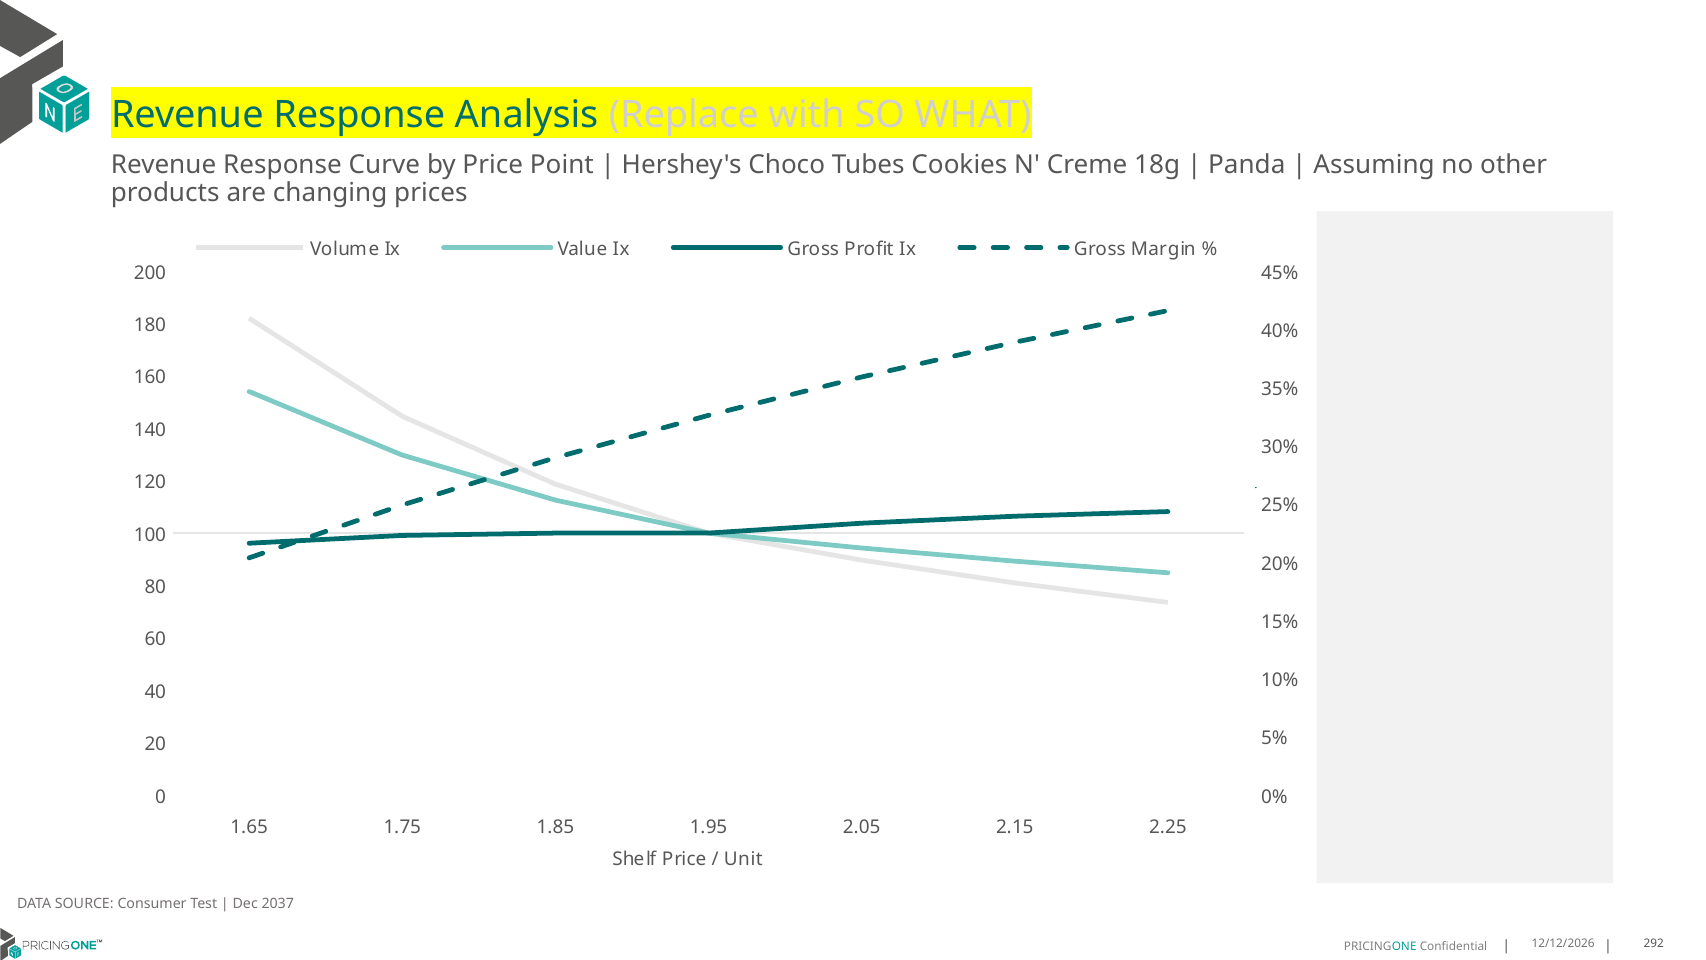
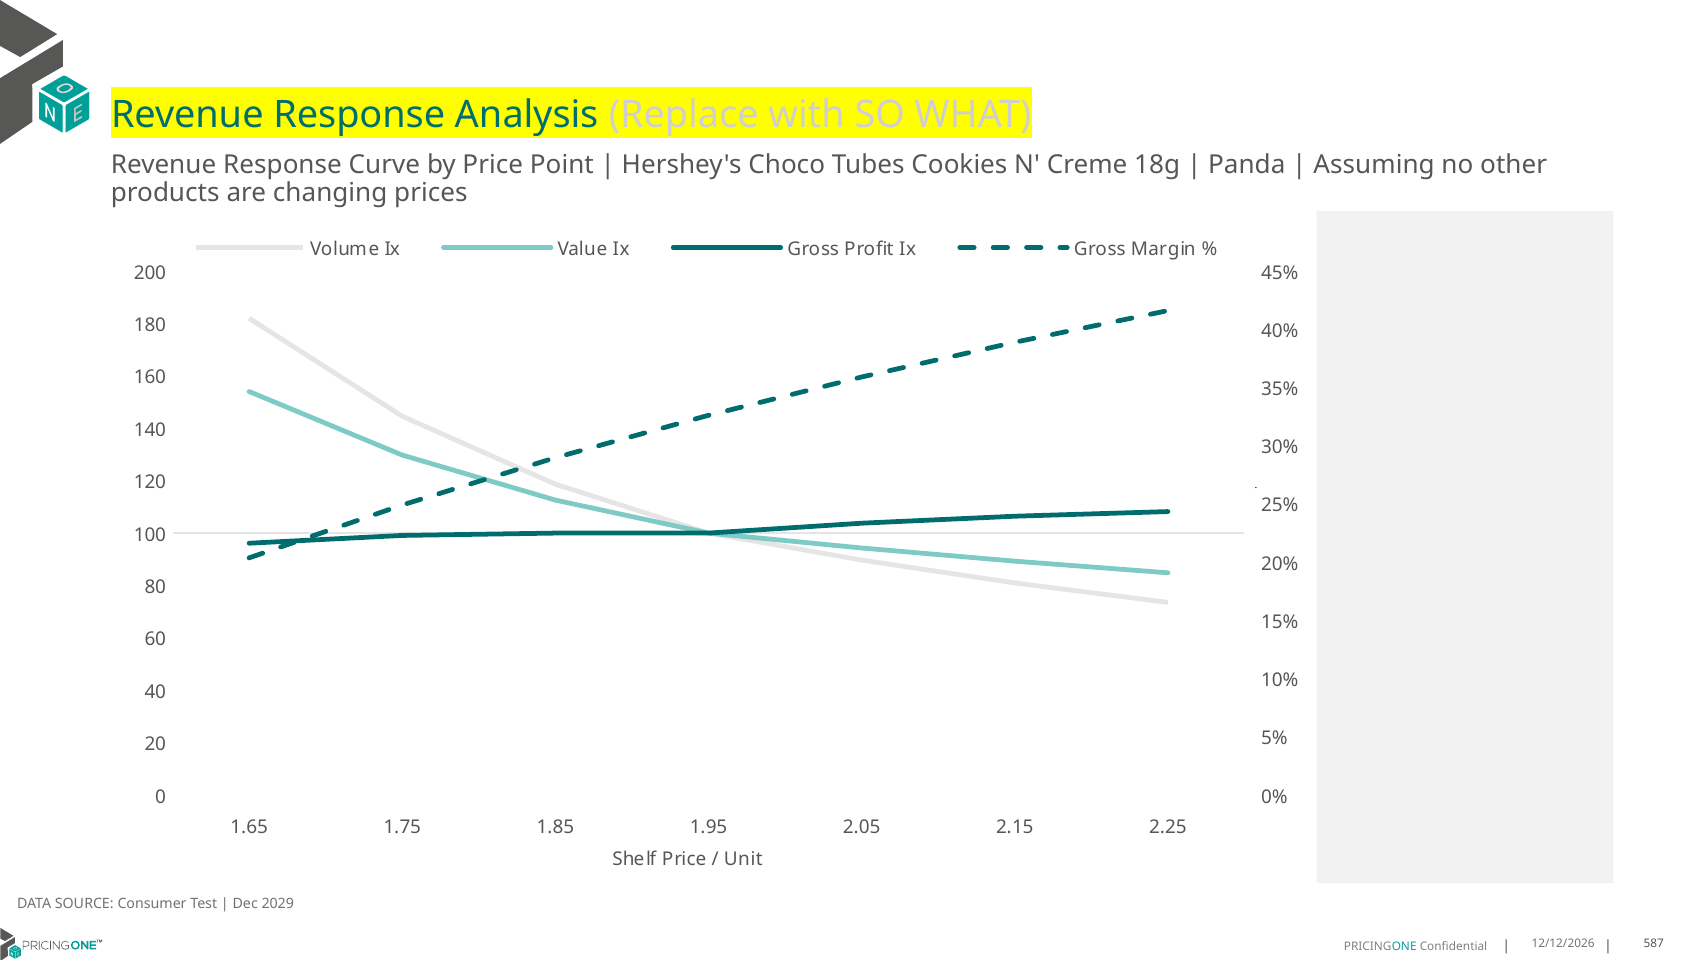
2037: 2037 -> 2029
292: 292 -> 587
